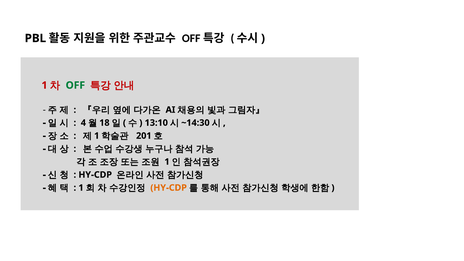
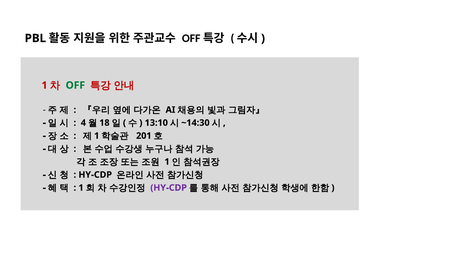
HY-CDP at (169, 188) colour: orange -> purple
